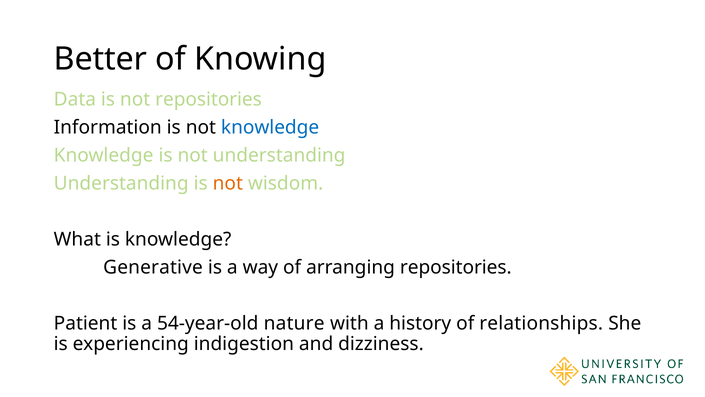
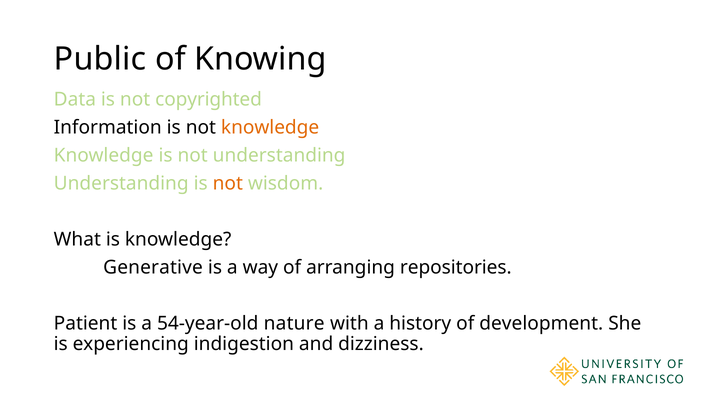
Better: Better -> Public
not repositories: repositories -> copyrighted
knowledge at (270, 127) colour: blue -> orange
relationships: relationships -> development
